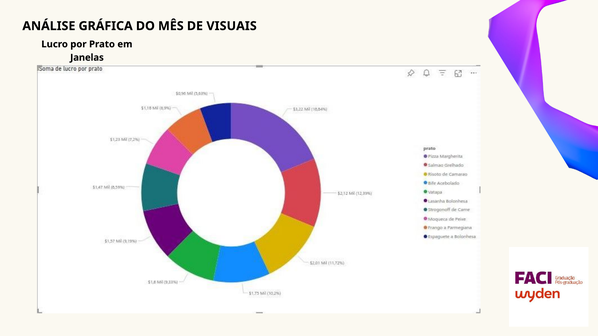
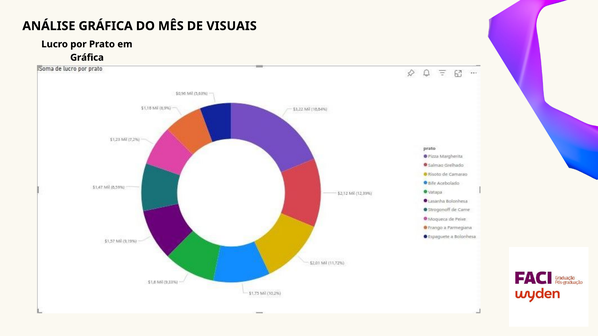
Janelas at (87, 58): Janelas -> Gráfica
